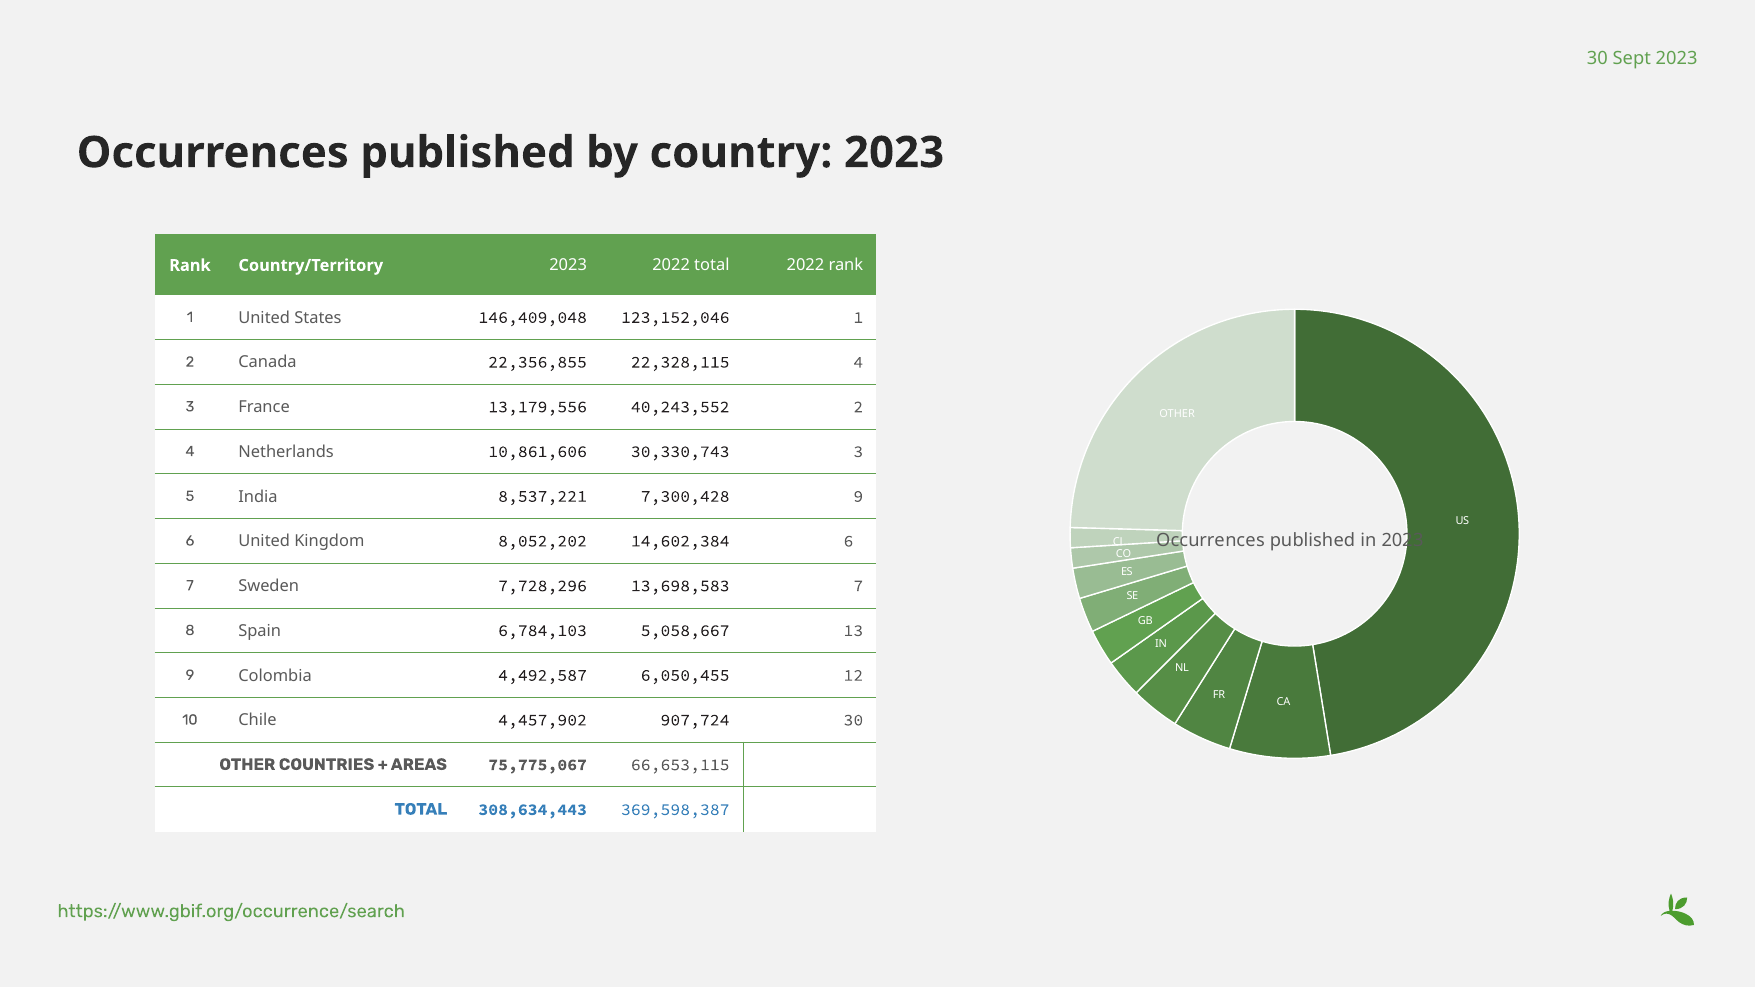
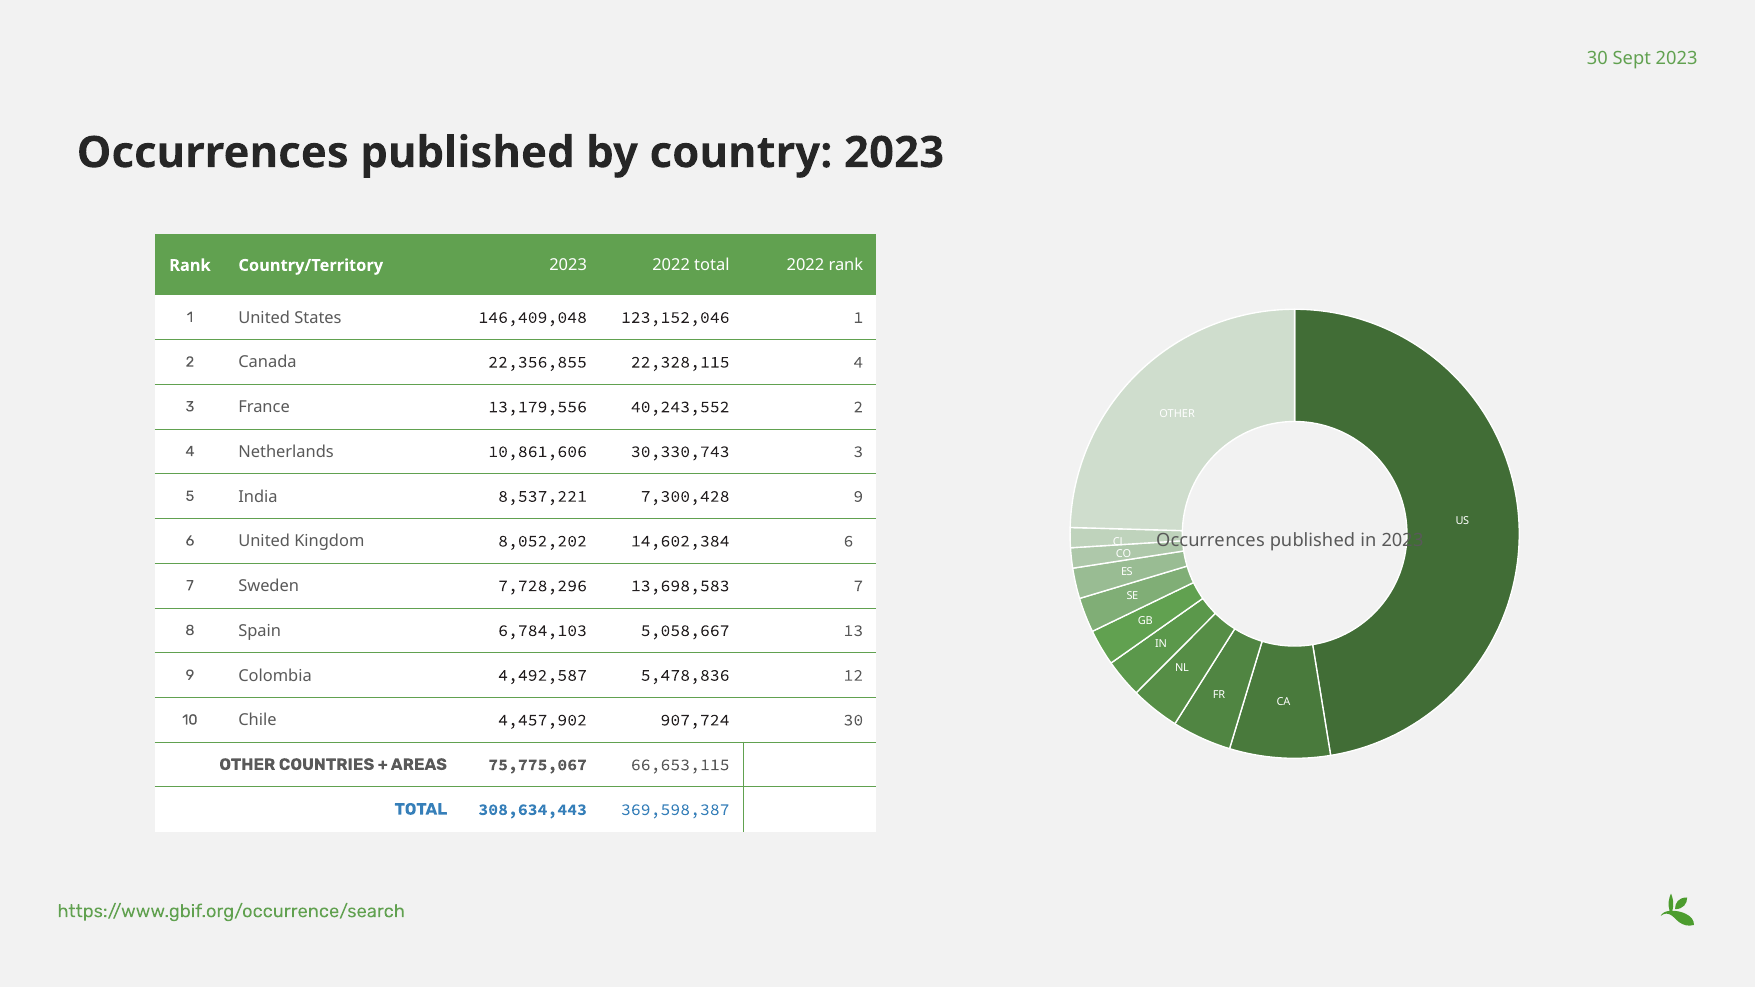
6,050,455: 6,050,455 -> 5,478,836
